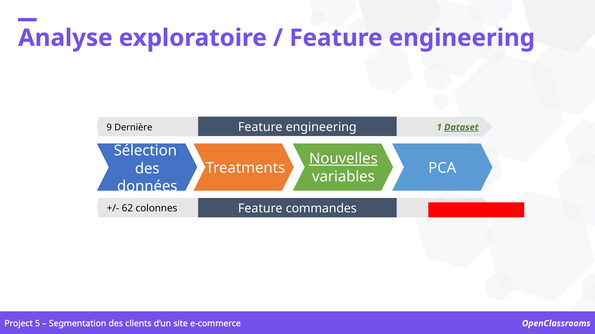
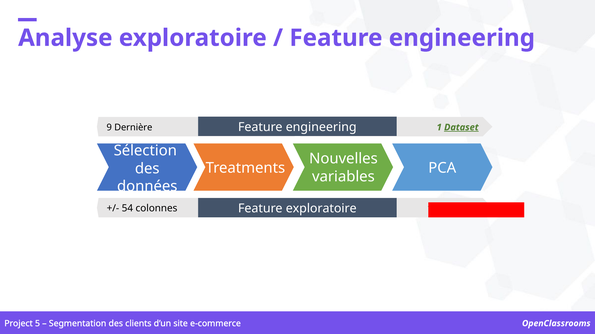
Nouvelles underline: present -> none
62: 62 -> 54
Feature commandes: commandes -> exploratoire
